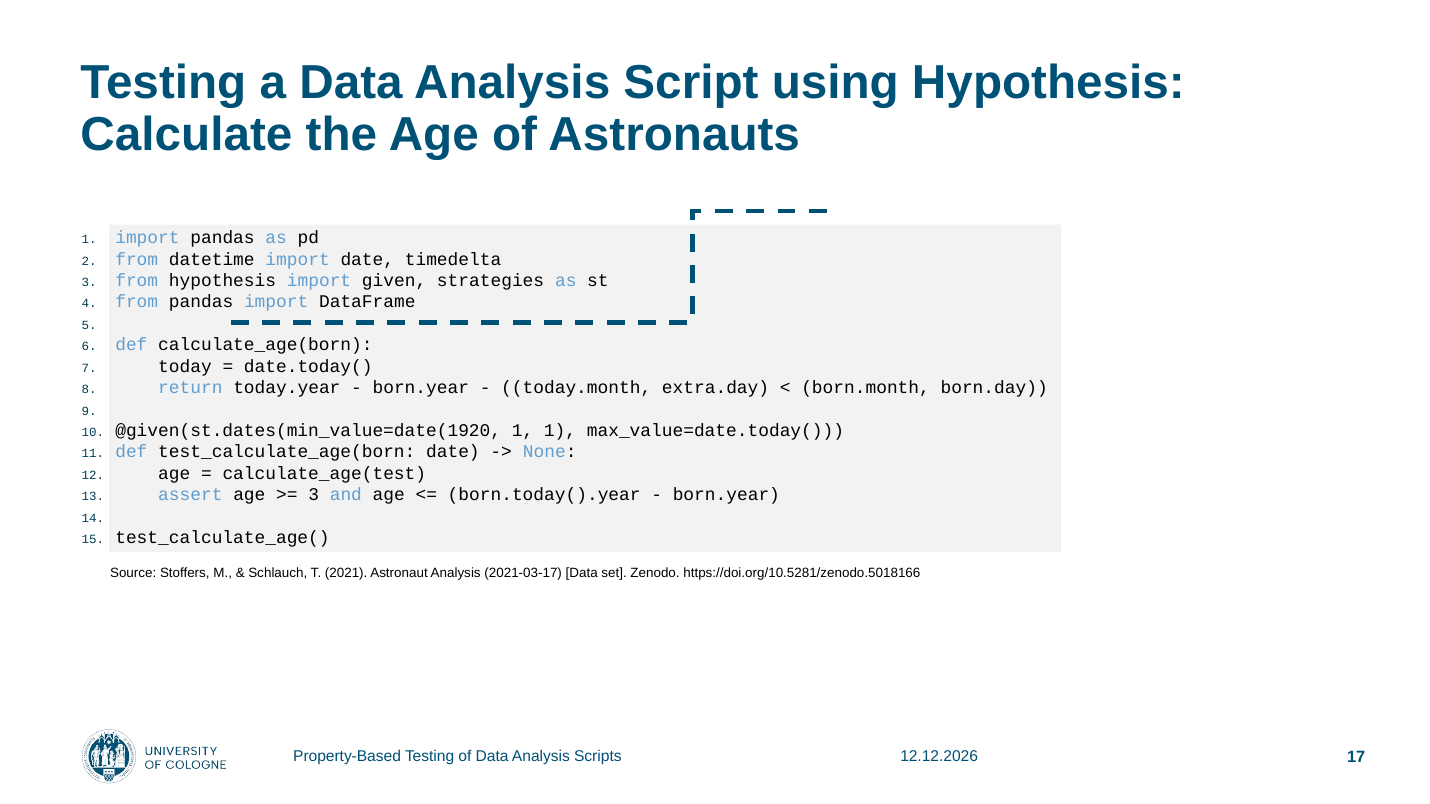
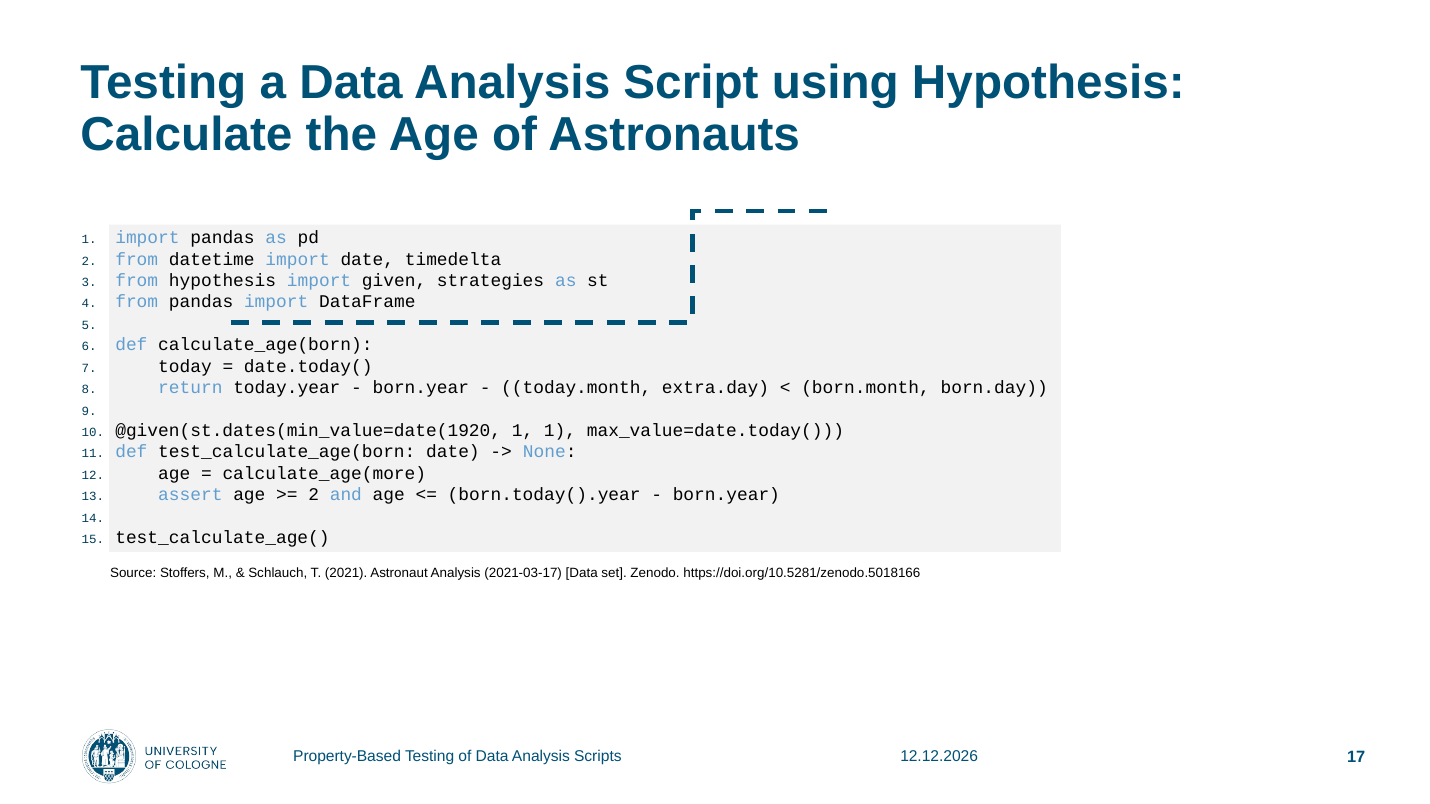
calculate_age(test: calculate_age(test -> calculate_age(more
3 at (314, 495): 3 -> 2
